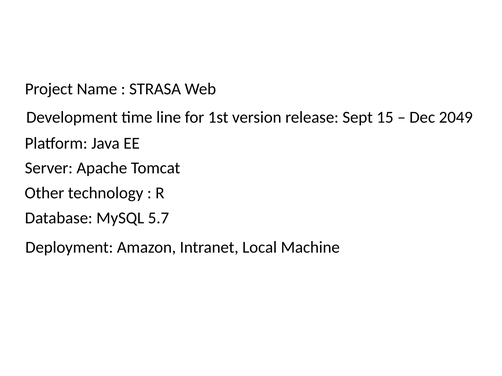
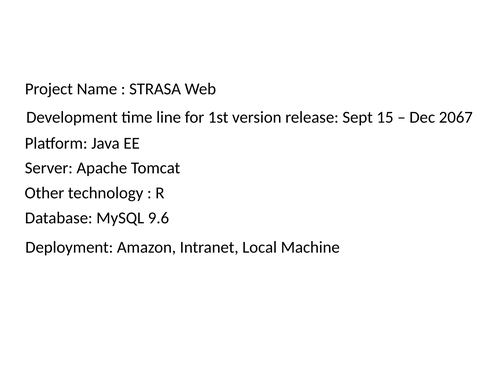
2049: 2049 -> 2067
5.7: 5.7 -> 9.6
